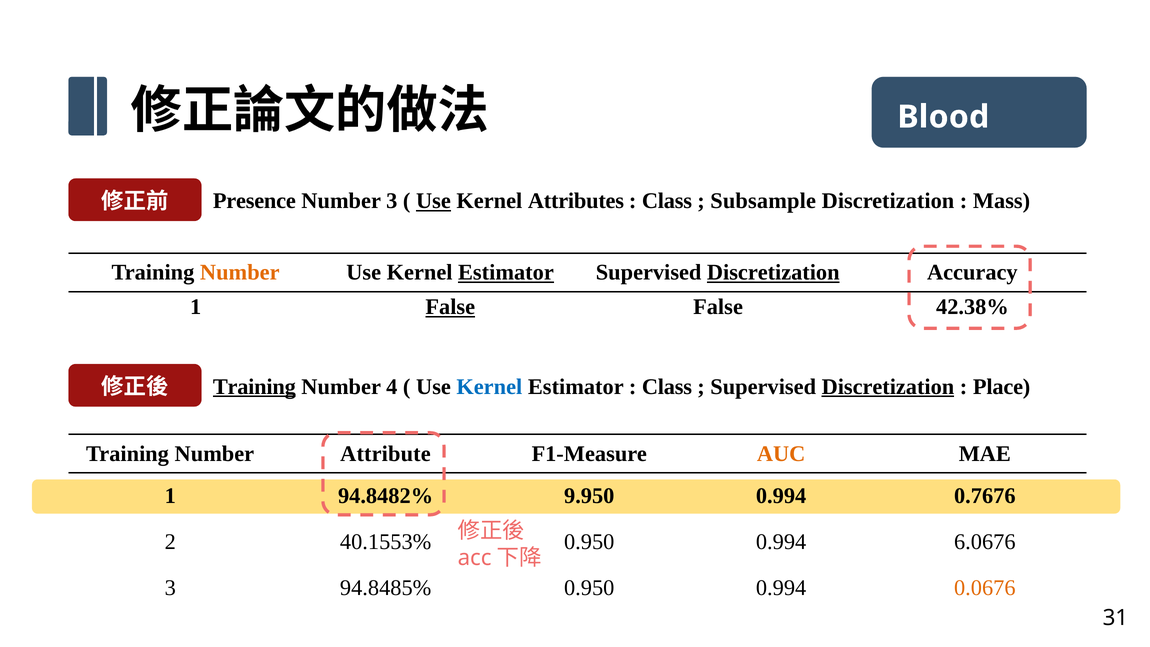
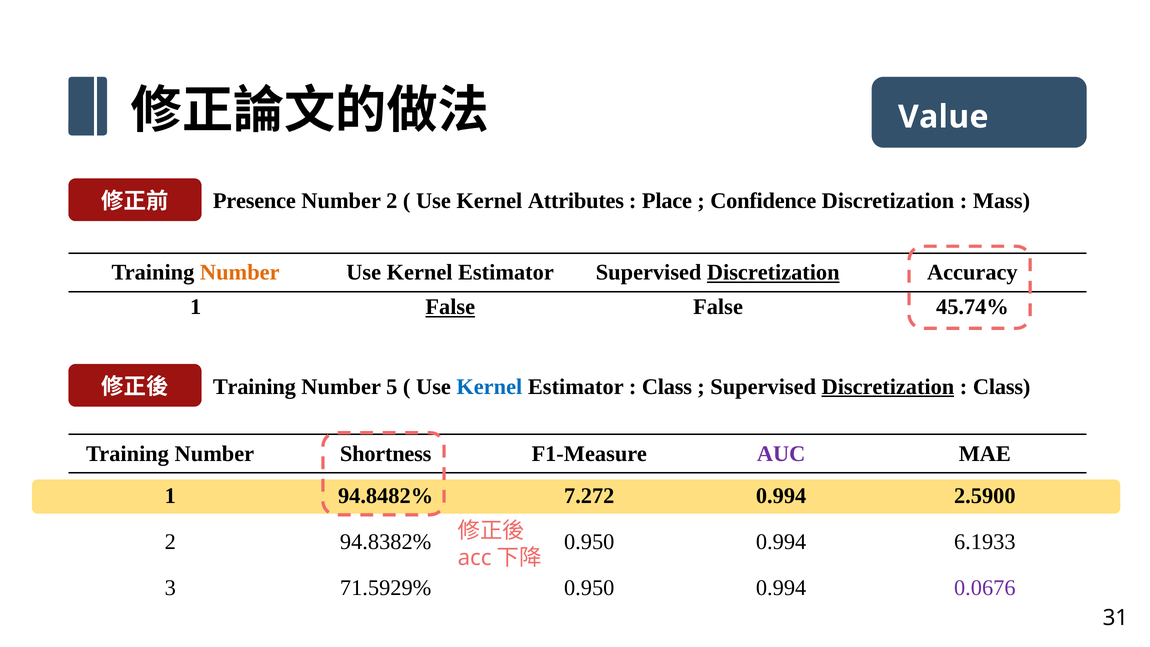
Blood: Blood -> Value
Number 3: 3 -> 2
Use at (433, 201) underline: present -> none
Class at (667, 201): Class -> Place
Subsample: Subsample -> Confidence
Estimator at (506, 273) underline: present -> none
42.38%: 42.38% -> 45.74%
Training at (254, 387) underline: present -> none
4: 4 -> 5
Place at (1002, 387): Place -> Class
Attribute: Attribute -> Shortness
AUC colour: orange -> purple
9.950: 9.950 -> 7.272
0.7676: 0.7676 -> 2.5900
40.1553%: 40.1553% -> 94.8382%
6.0676: 6.0676 -> 6.1933
94.8485%: 94.8485% -> 71.5929%
0.0676 colour: orange -> purple
